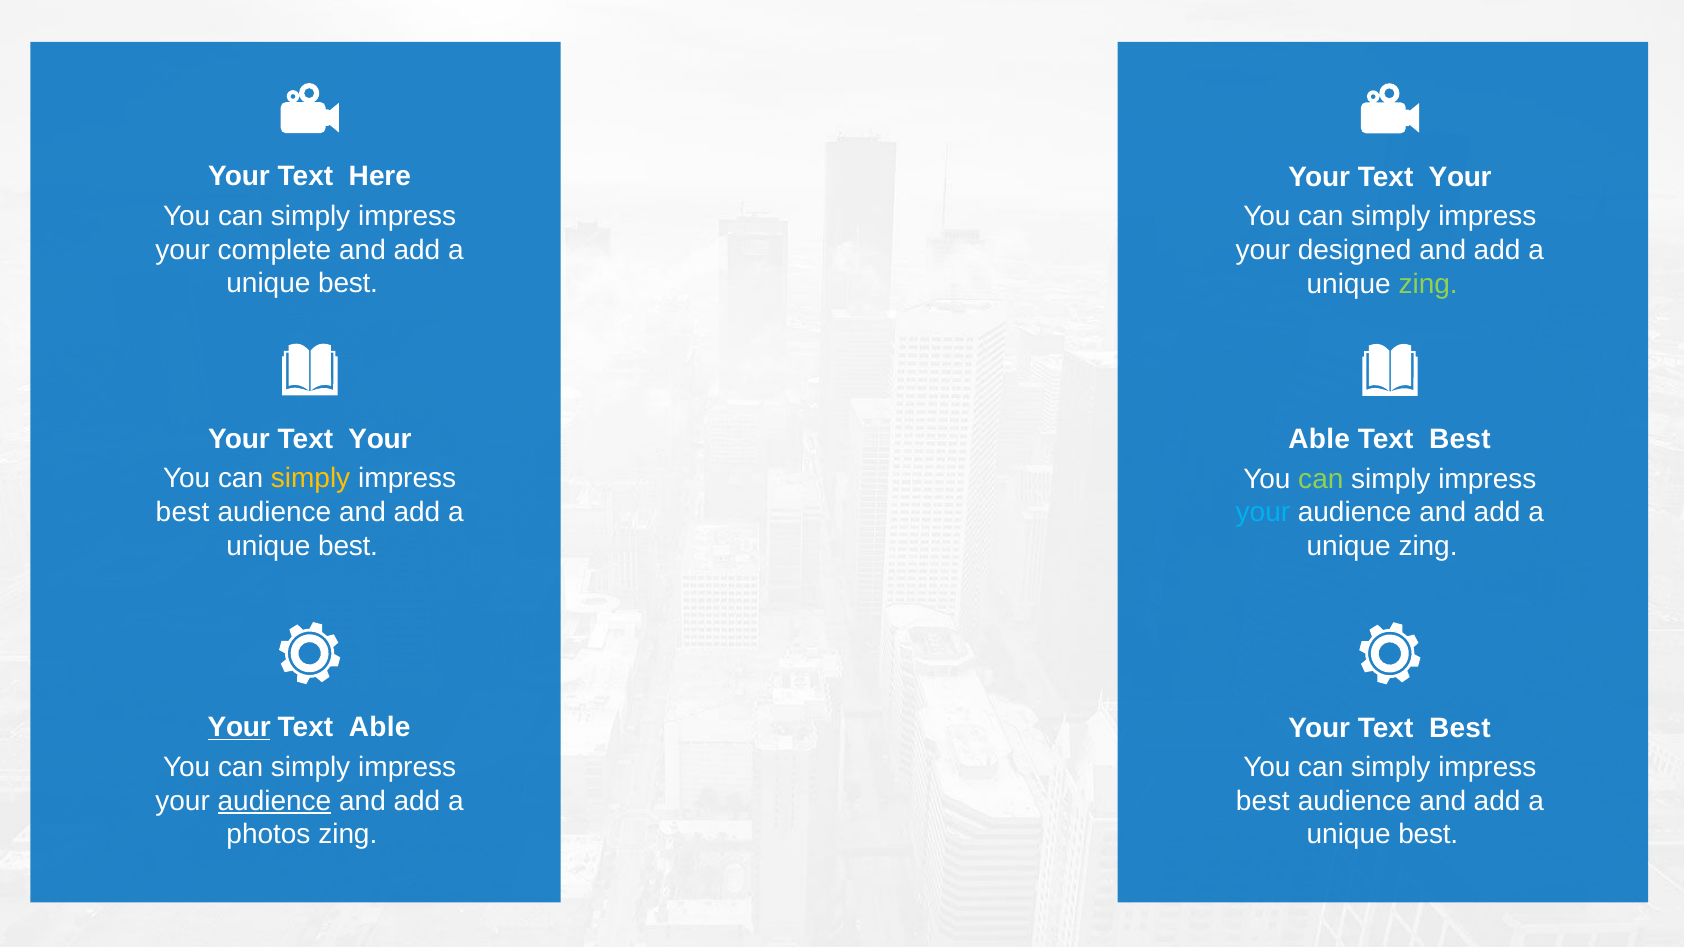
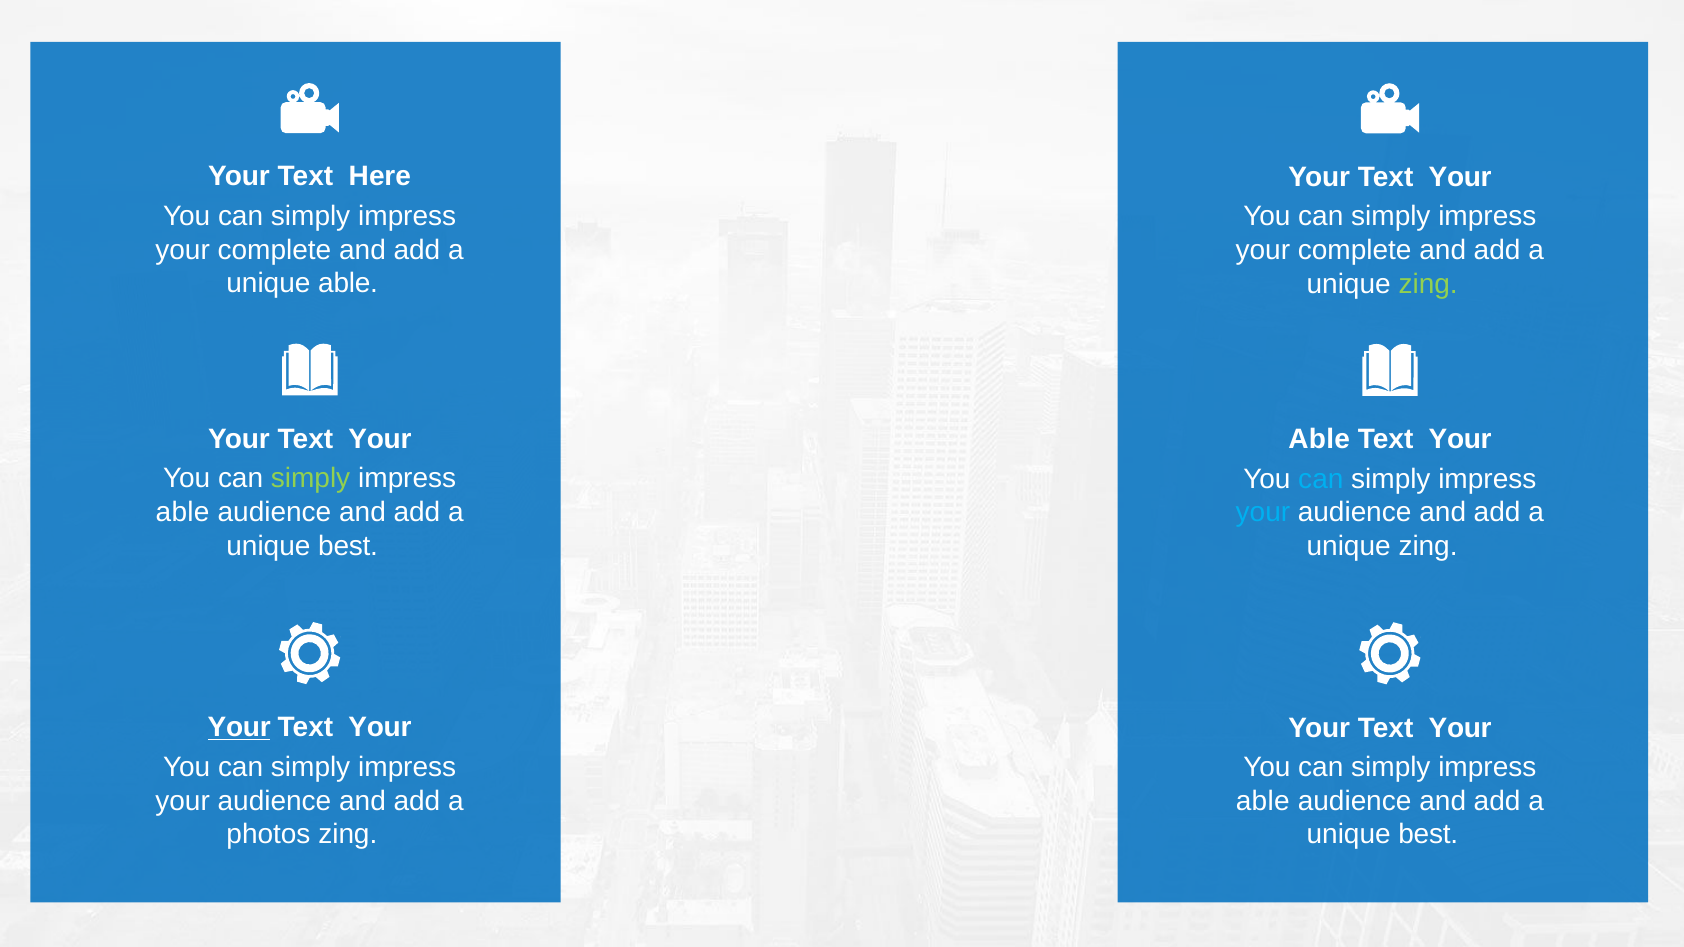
designed at (1355, 250): designed -> complete
best at (348, 284): best -> able
Best at (1460, 439): Best -> Your
simply at (311, 479) colour: yellow -> light green
can at (1321, 479) colour: light green -> light blue
best at (183, 512): best -> able
Able at (380, 728): Able -> Your
Best at (1460, 728): Best -> Your
audience at (274, 801) underline: present -> none
best at (1263, 801): best -> able
